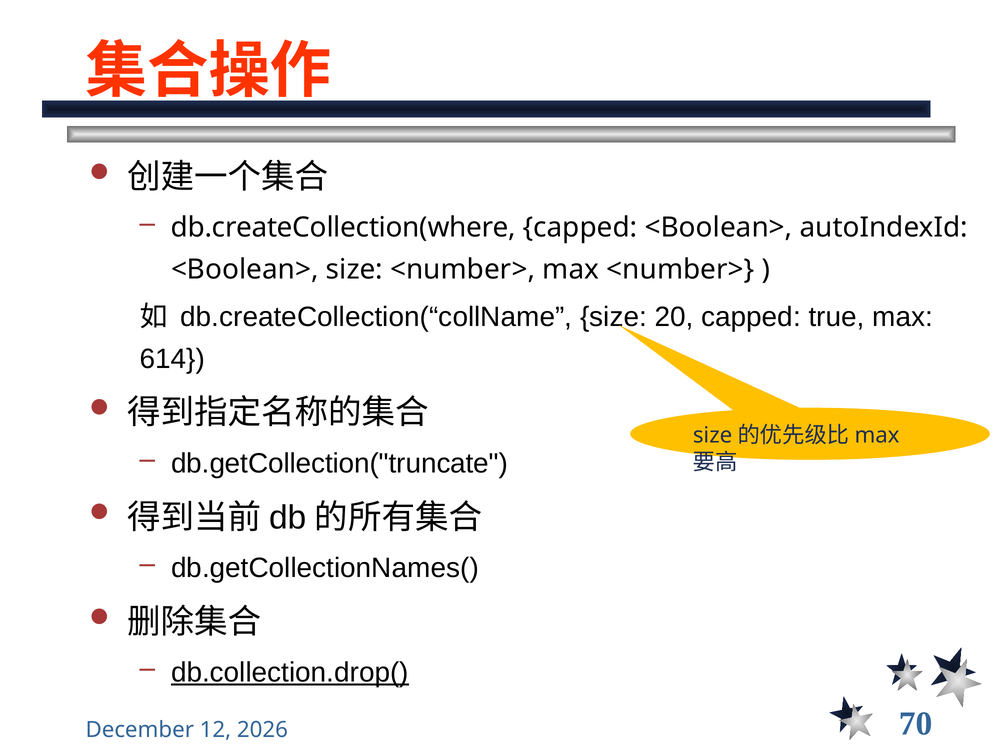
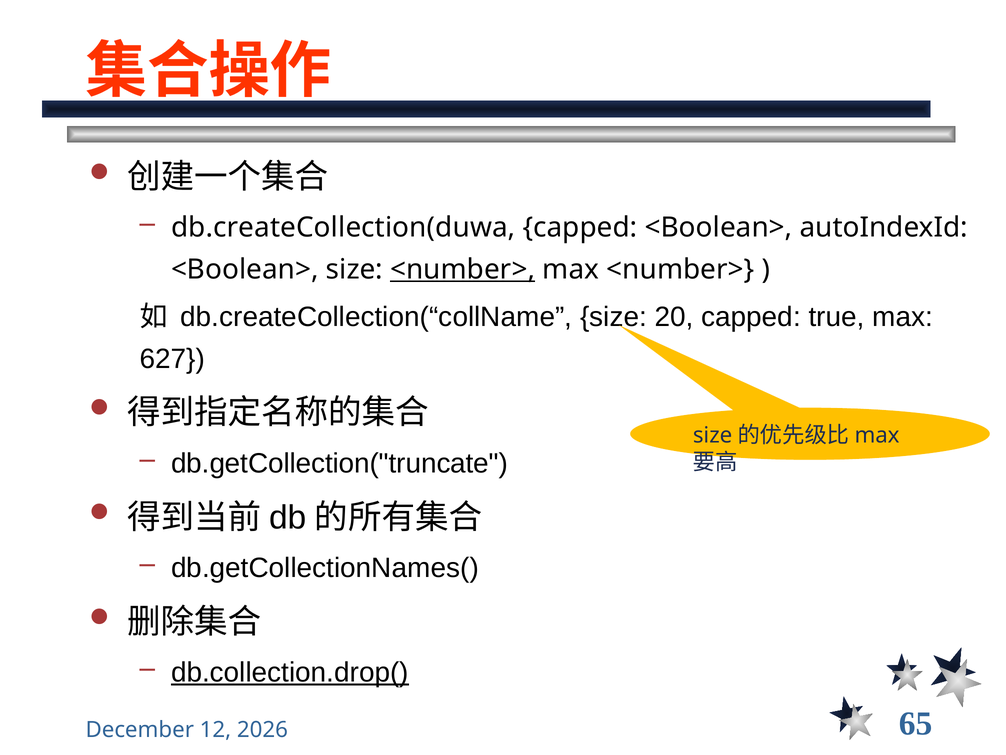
db.createCollection(where: db.createCollection(where -> db.createCollection(duwa
<number> at (463, 269) underline: none -> present
614: 614 -> 627
70: 70 -> 65
